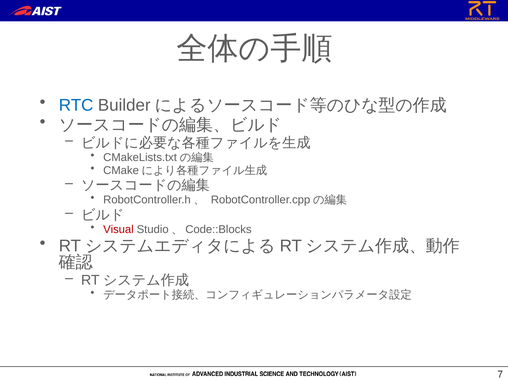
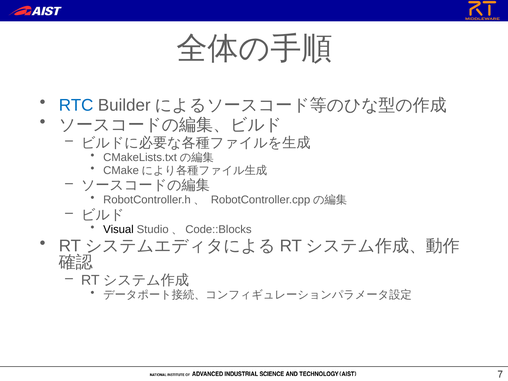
Visual colour: red -> black
